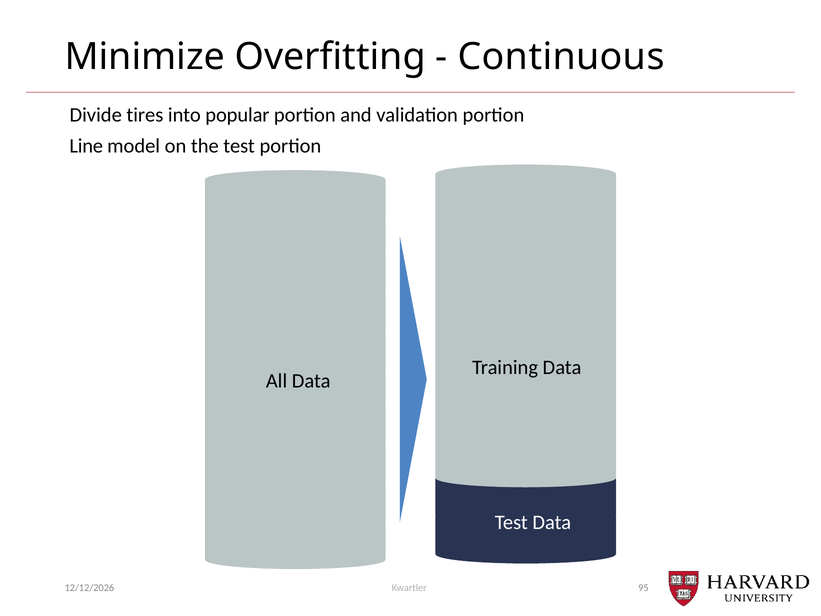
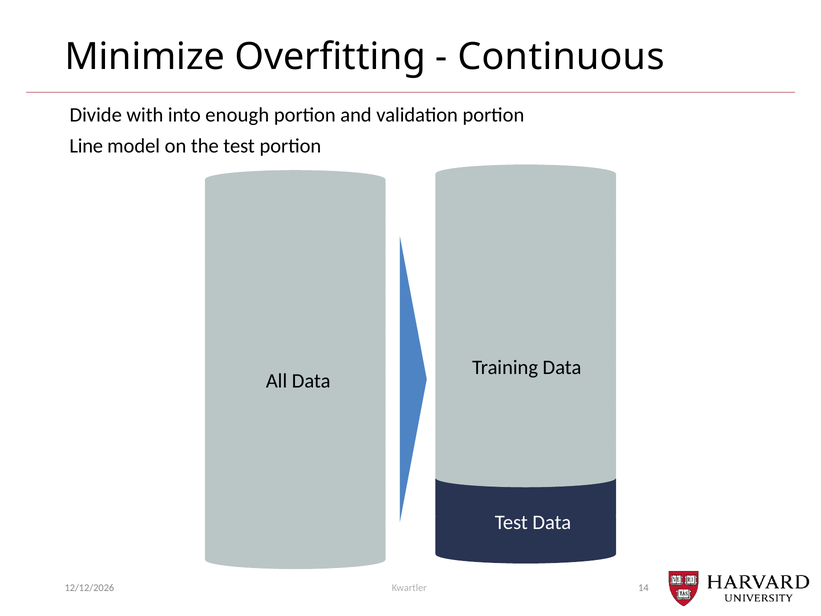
tires: tires -> with
popular: popular -> enough
95: 95 -> 14
